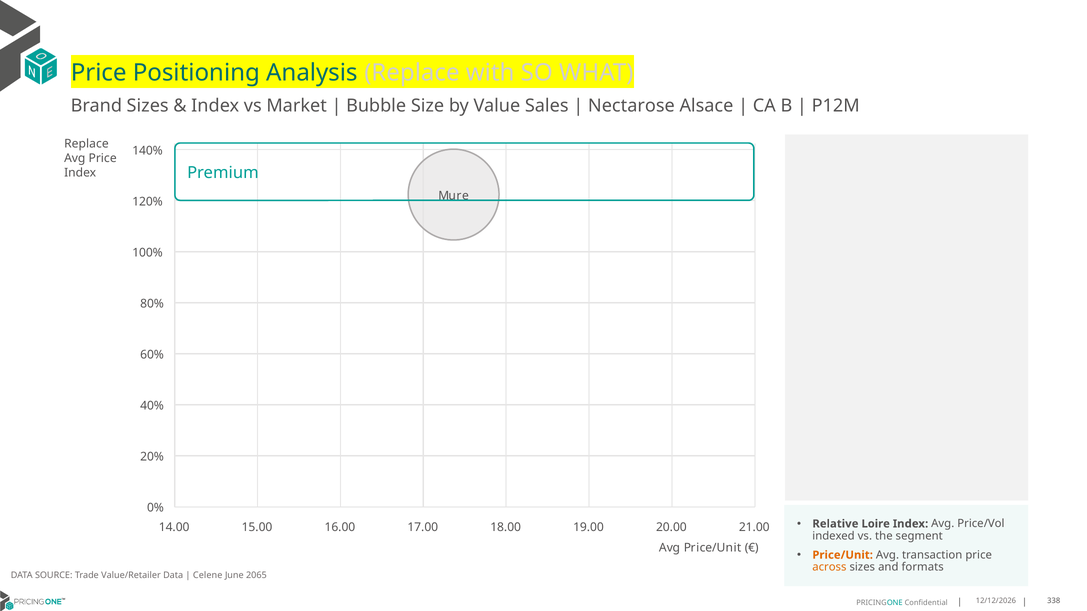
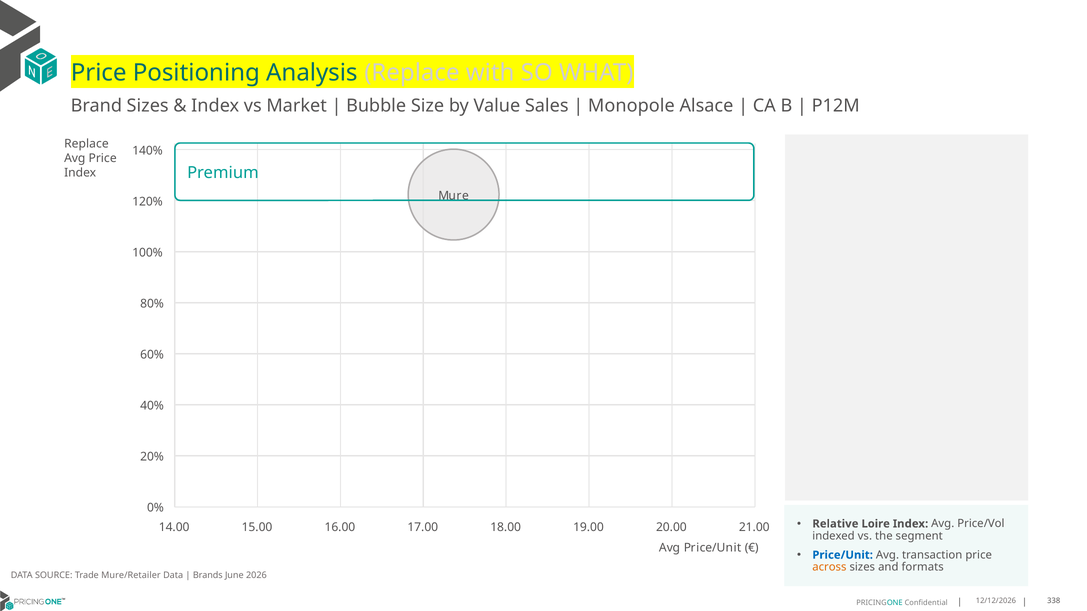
Nectarose: Nectarose -> Monopole
Price/Unit at (843, 555) colour: orange -> blue
Value/Retailer: Value/Retailer -> Mure/Retailer
Celene: Celene -> Brands
2065: 2065 -> 2026
